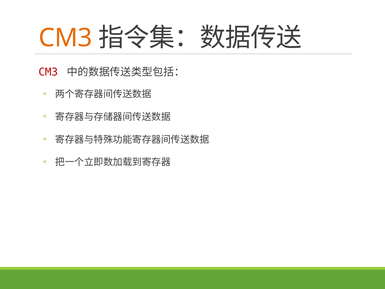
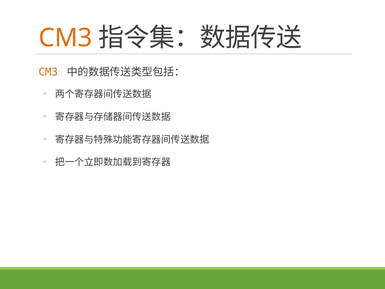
CM3 at (48, 72) colour: red -> orange
